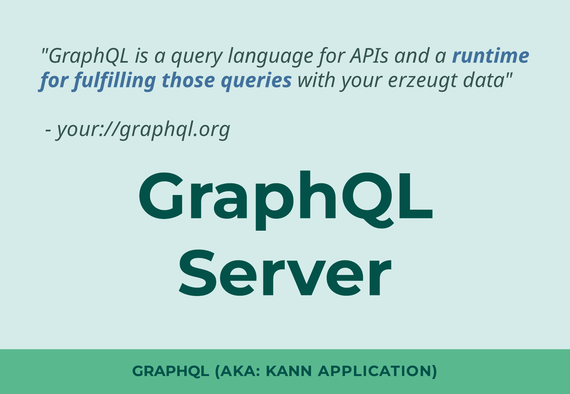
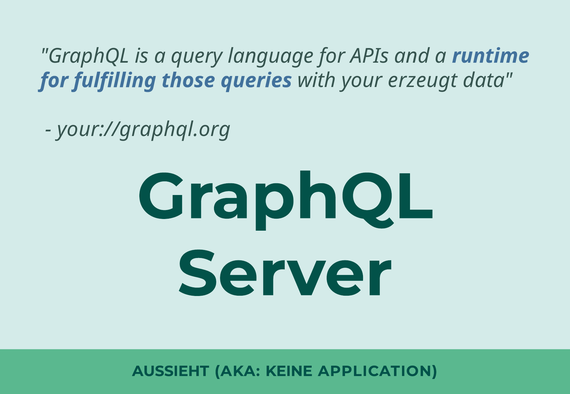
GRAPHQL at (171, 372): GRAPHQL -> AUSSIEHT
KANN: KANN -> KEINE
